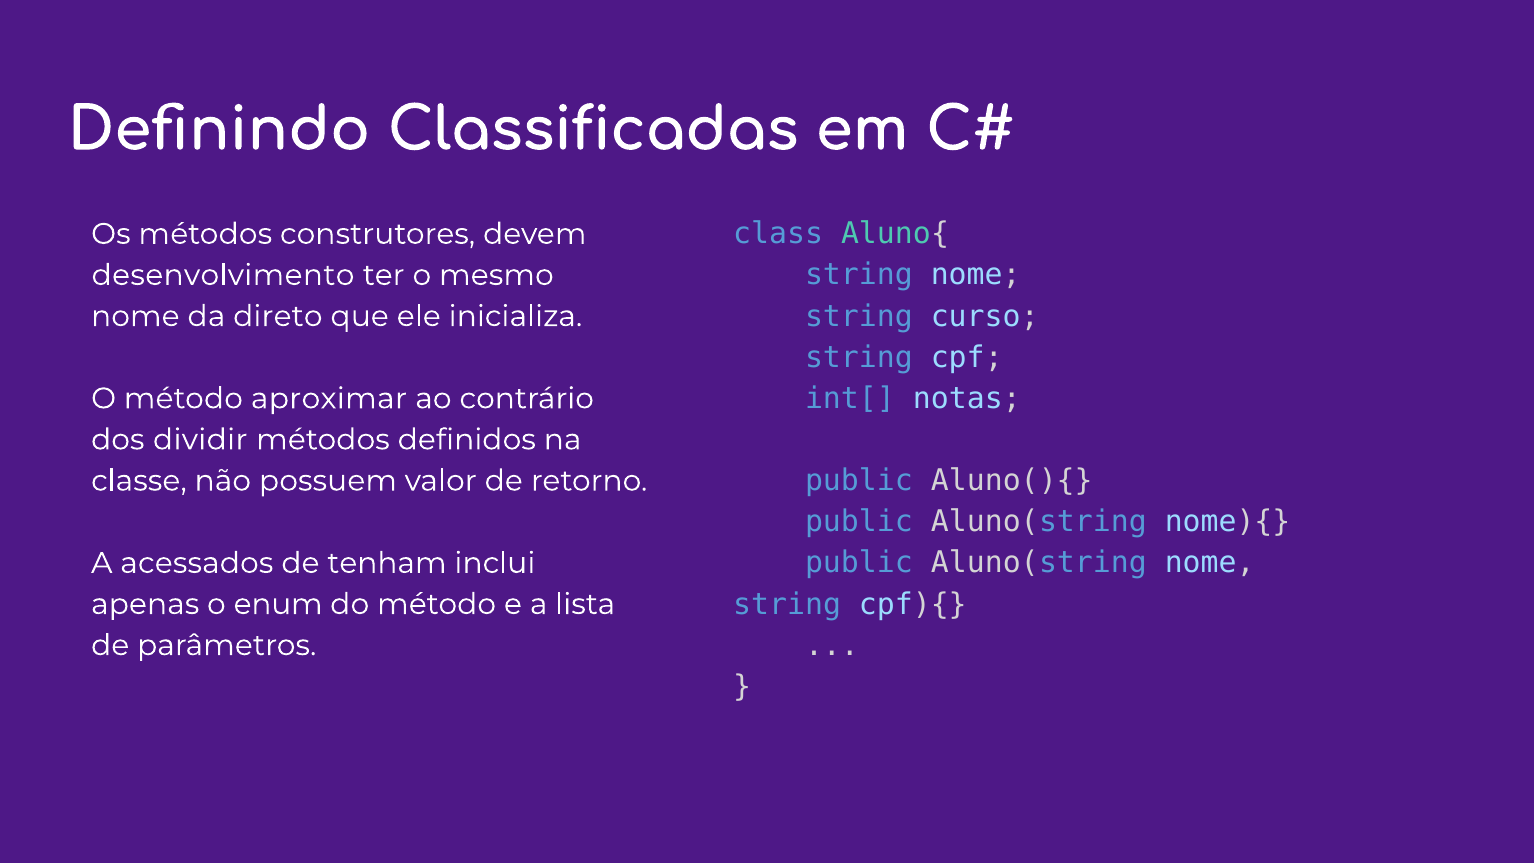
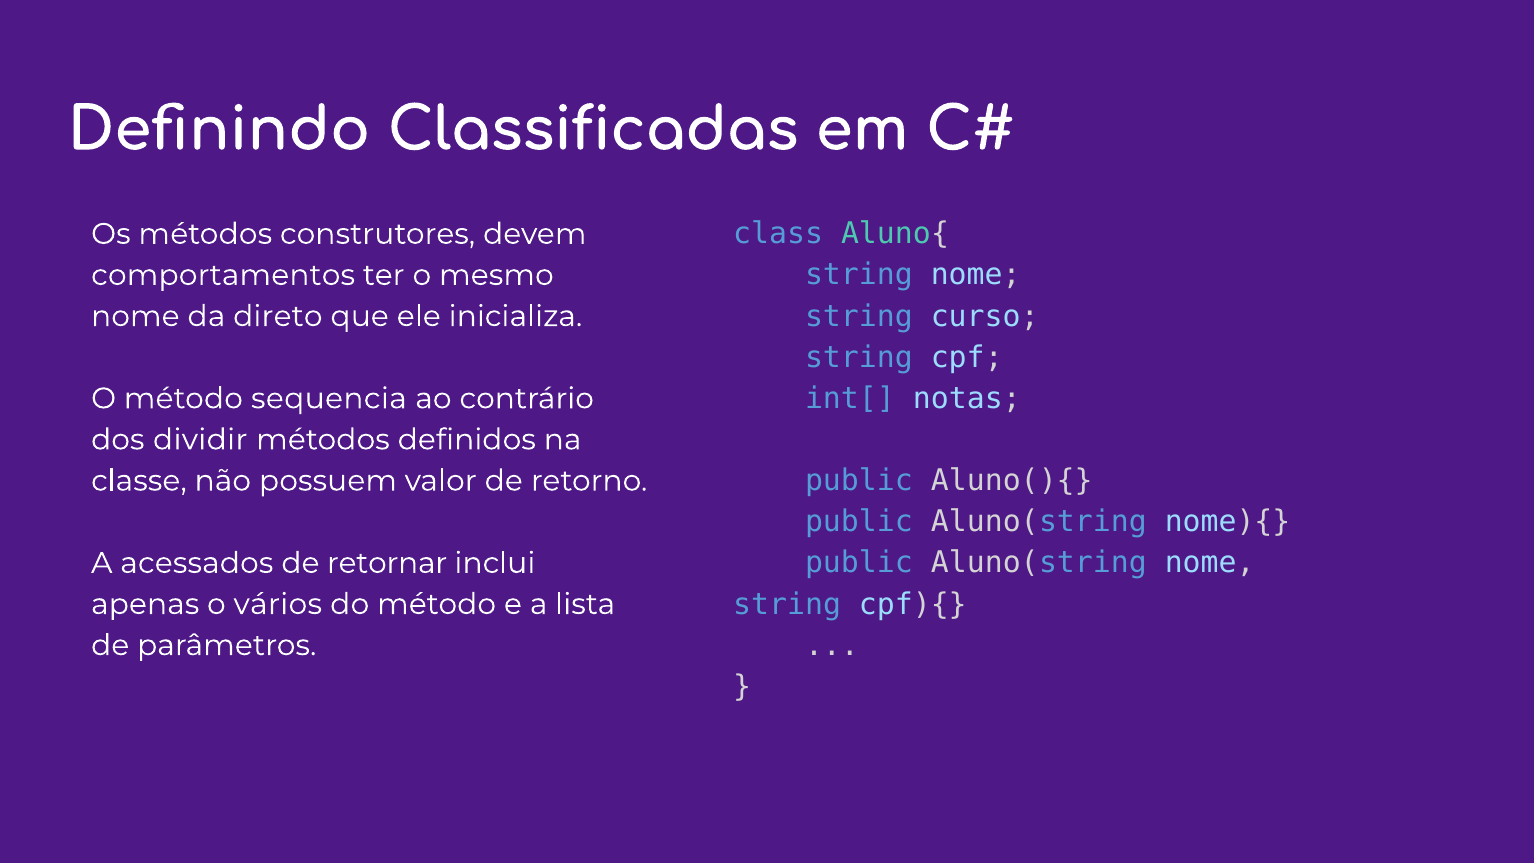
desenvolvimento: desenvolvimento -> comportamentos
aproximar: aproximar -> sequencia
tenham: tenham -> retornar
enum: enum -> vários
